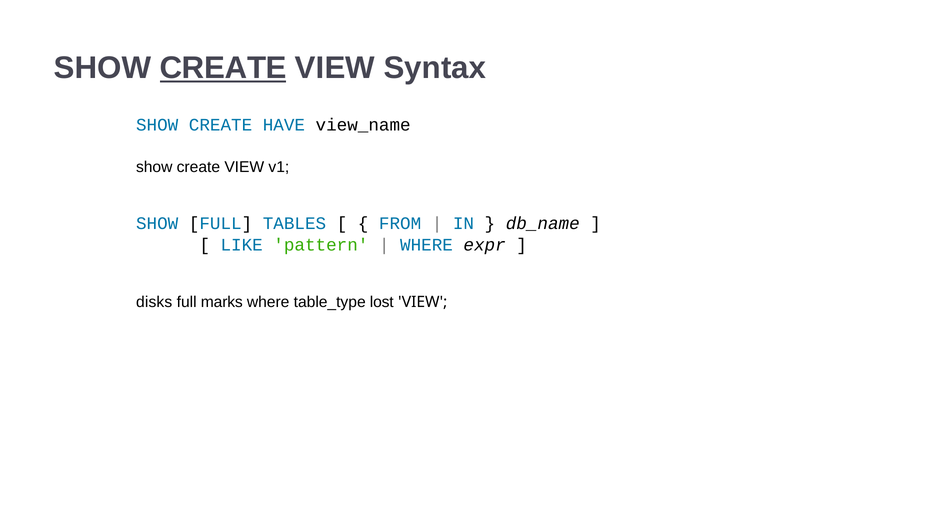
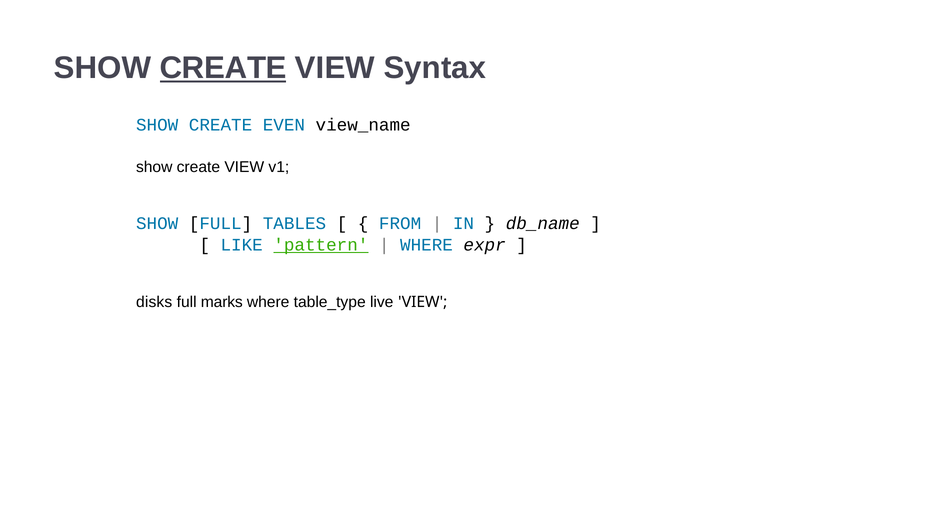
HAVE: HAVE -> EVEN
pattern underline: none -> present
lost: lost -> live
